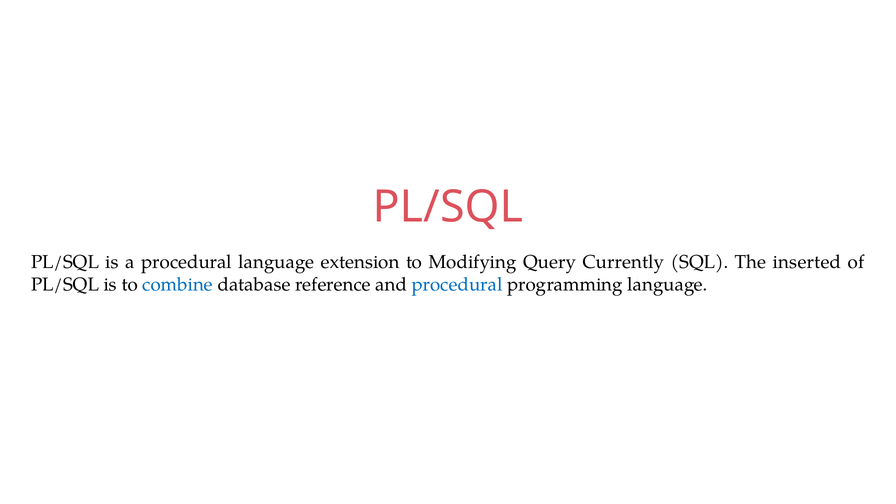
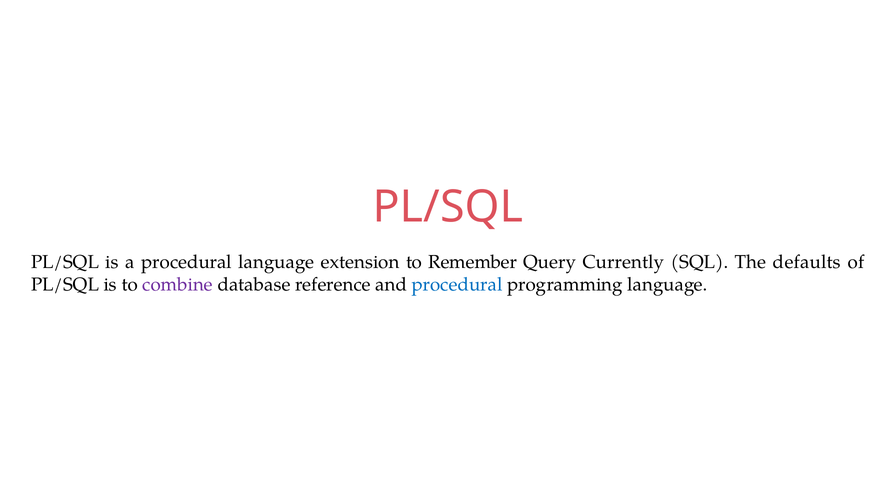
Modifying: Modifying -> Remember
inserted: inserted -> defaults
combine colour: blue -> purple
